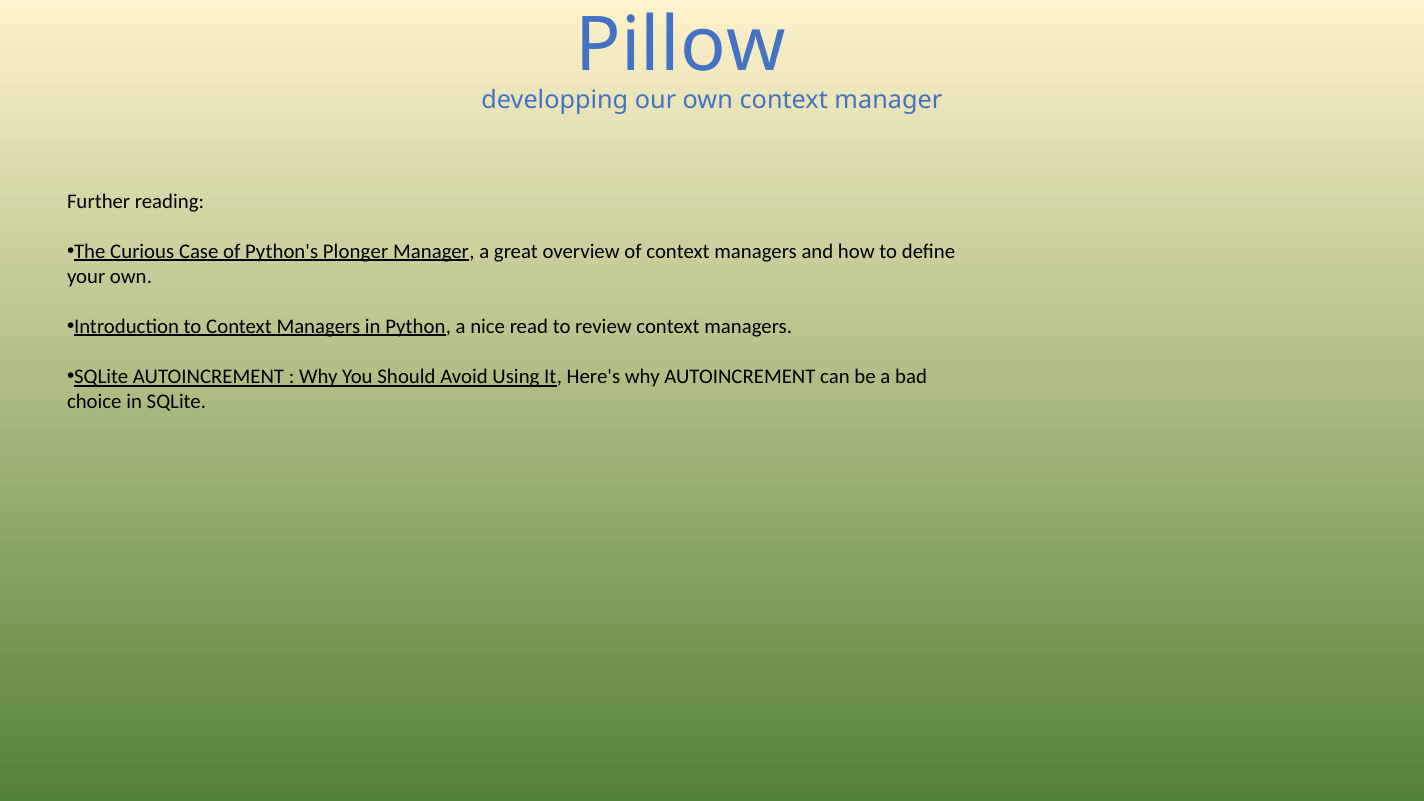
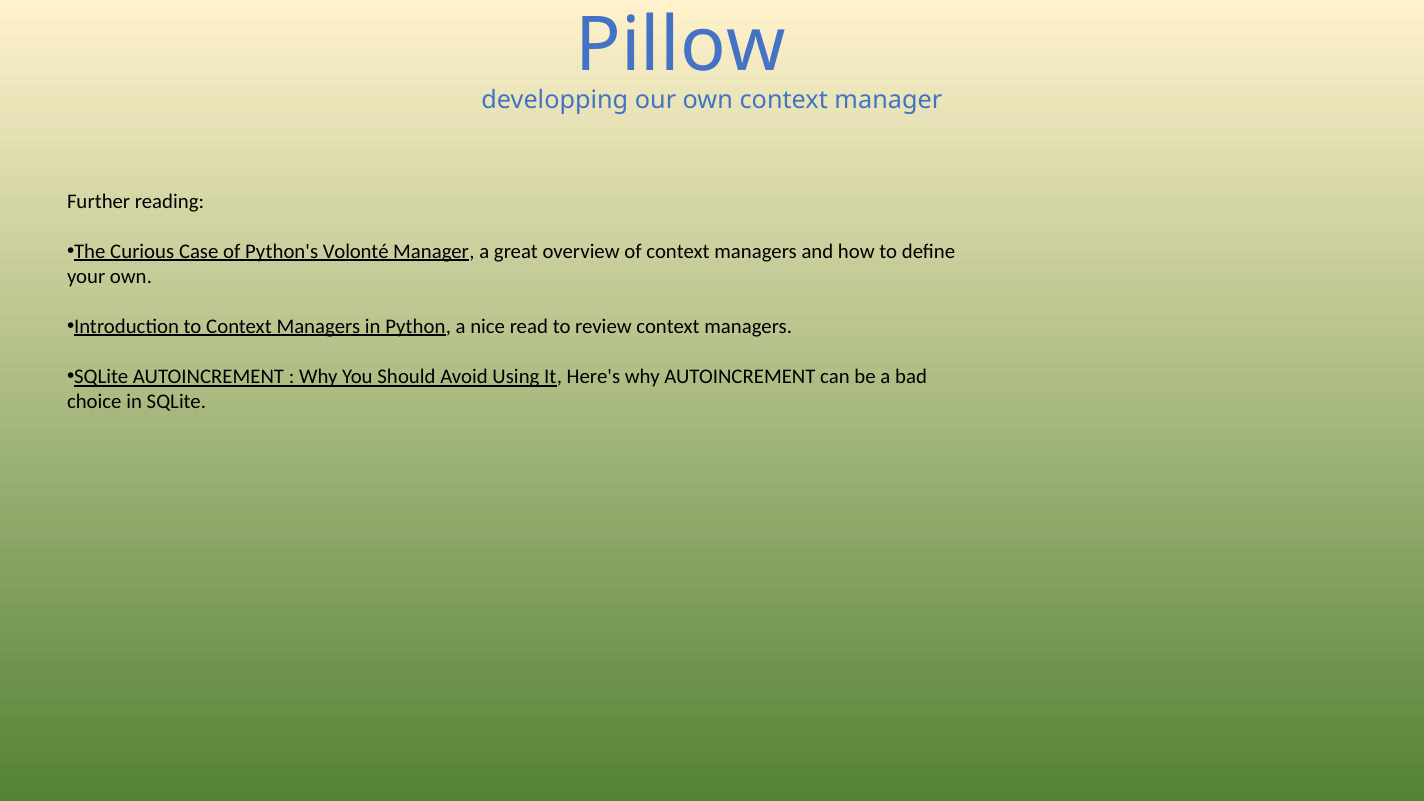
Plonger: Plonger -> Volonté
